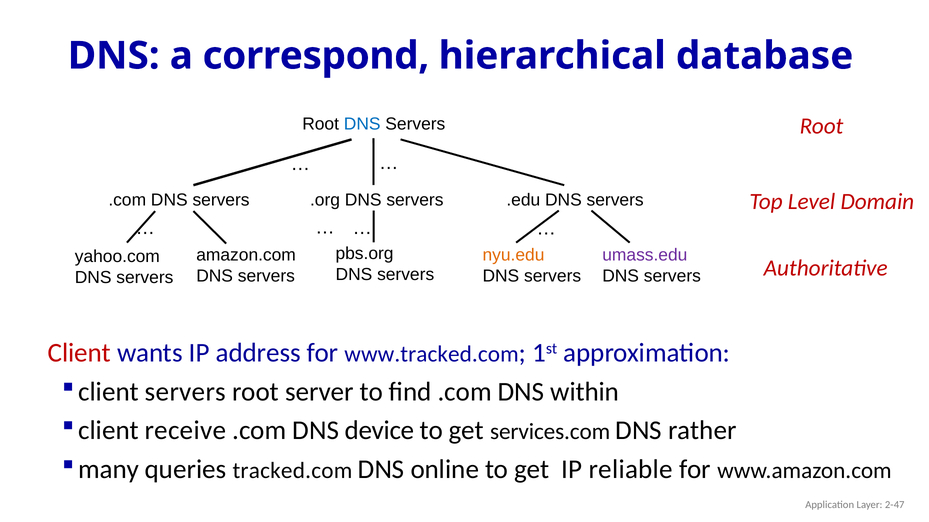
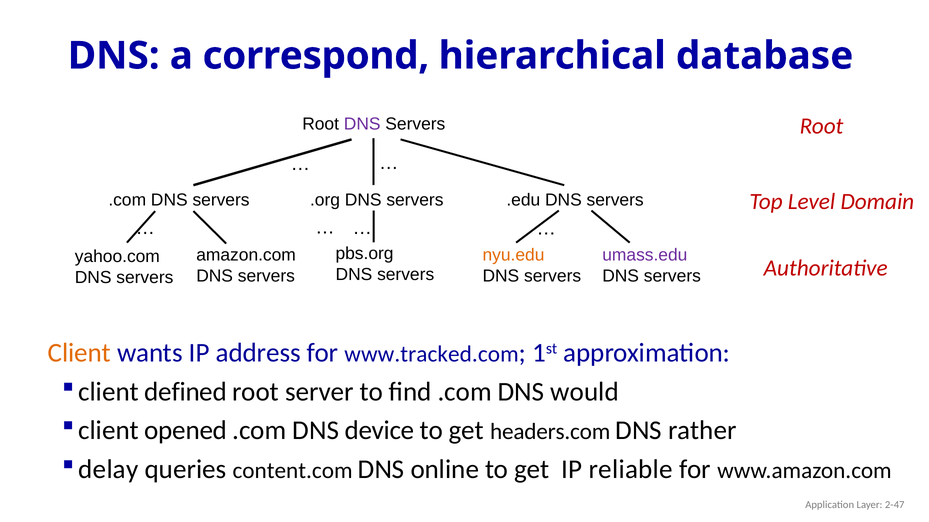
DNS at (362, 124) colour: blue -> purple
Client at (79, 353) colour: red -> orange
client servers: servers -> defined
within: within -> would
receive: receive -> opened
services.com: services.com -> headers.com
many: many -> delay
tracked.com: tracked.com -> content.com
